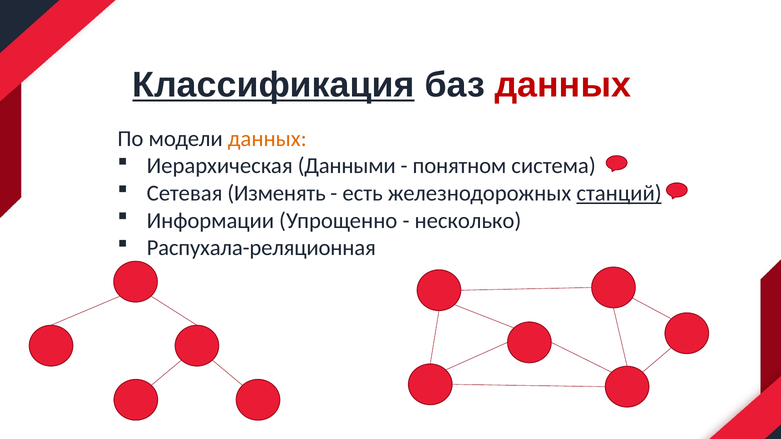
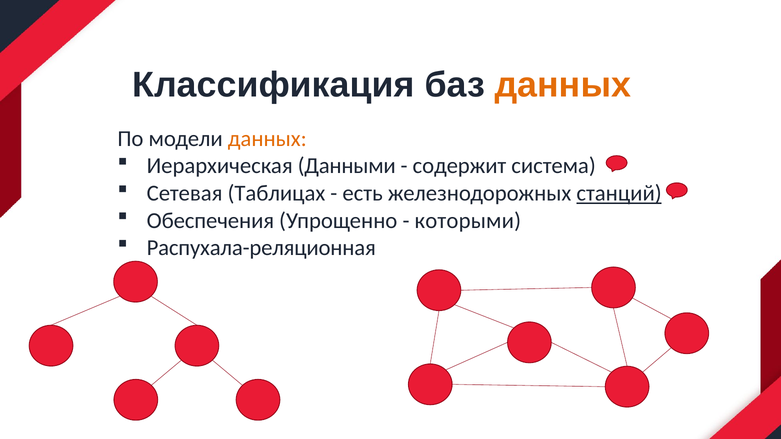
Классификация underline: present -> none
данных at (563, 85) colour: red -> orange
понятном: понятном -> содержит
Изменять: Изменять -> Таблицах
Информации: Информации -> Обеспечения
несколько: несколько -> которыми
